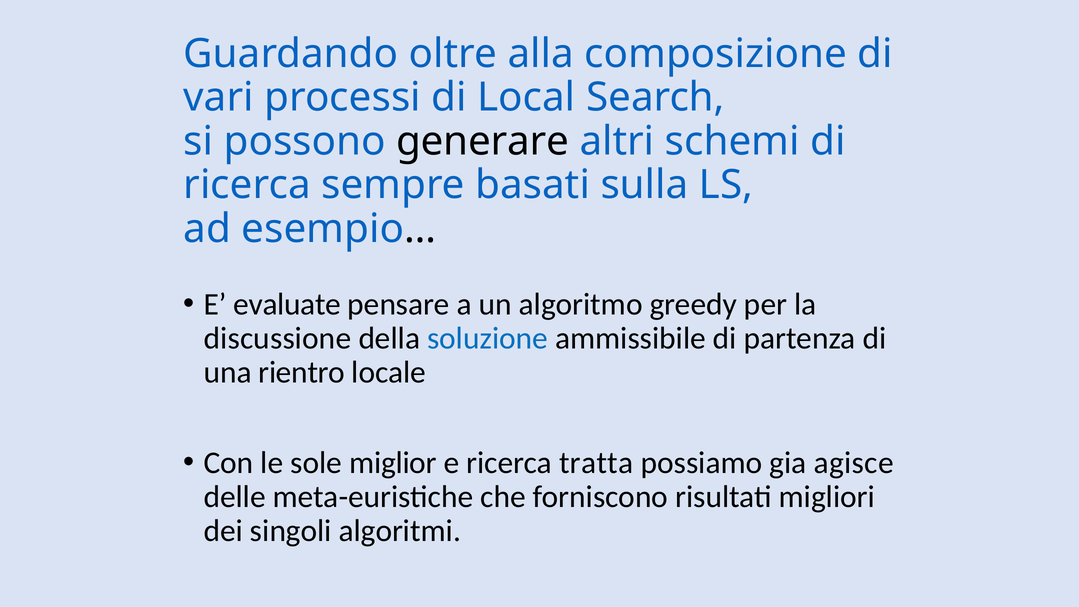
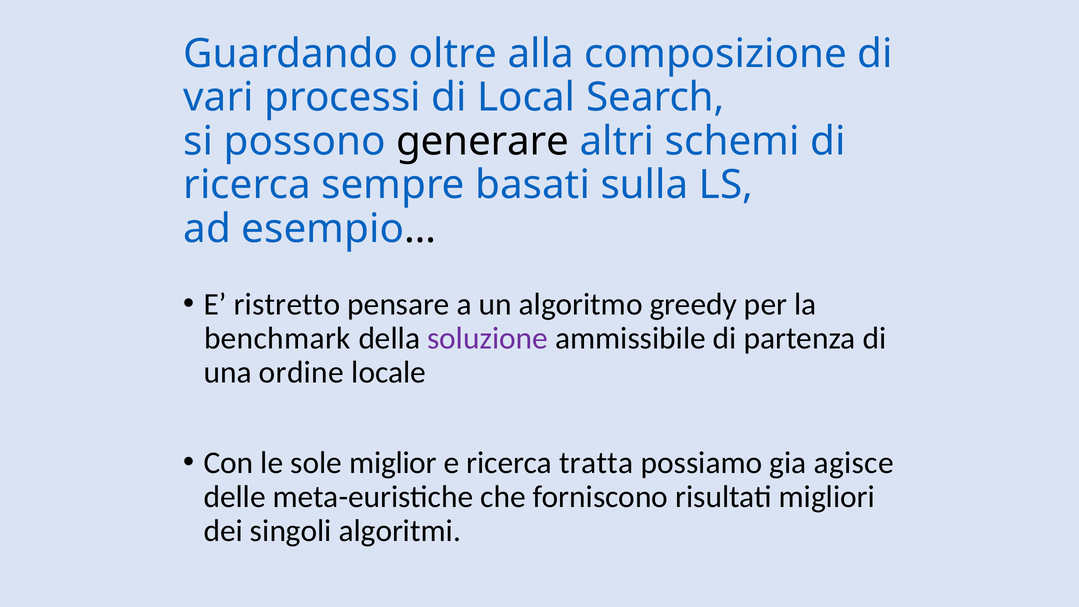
evaluate: evaluate -> ristretto
discussione: discussione -> benchmark
soluzione colour: blue -> purple
rientro: rientro -> ordine
